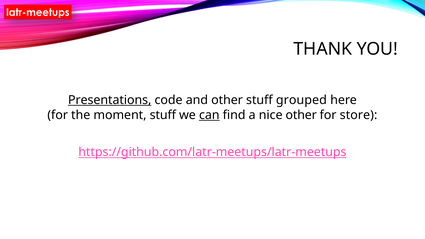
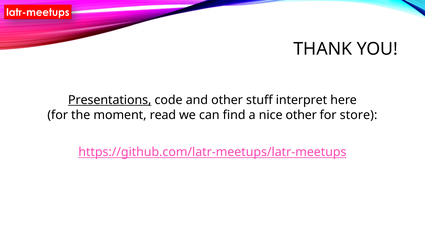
grouped: grouped -> interpret
moment stuff: stuff -> read
can underline: present -> none
